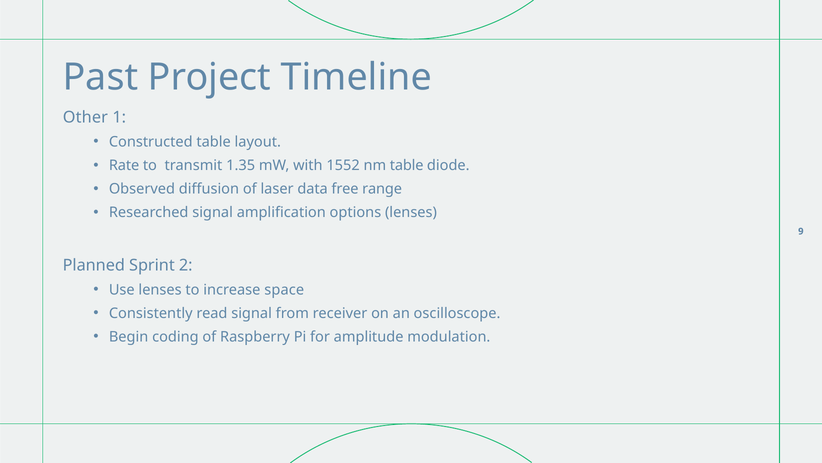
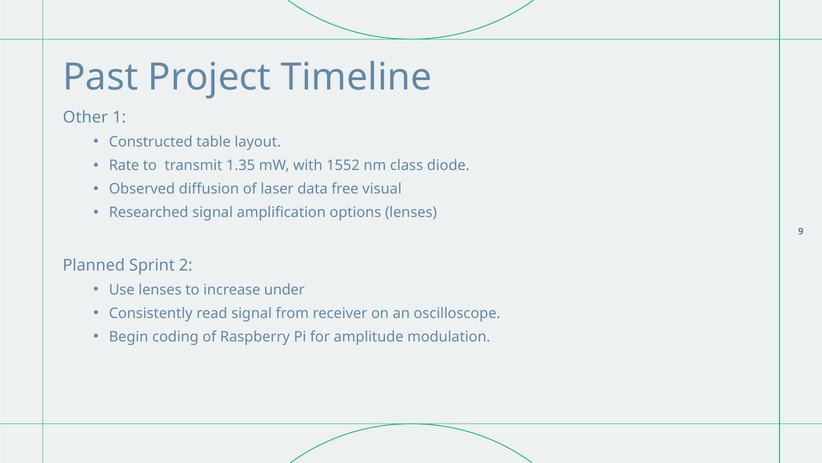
nm table: table -> class
range: range -> visual
space: space -> under
